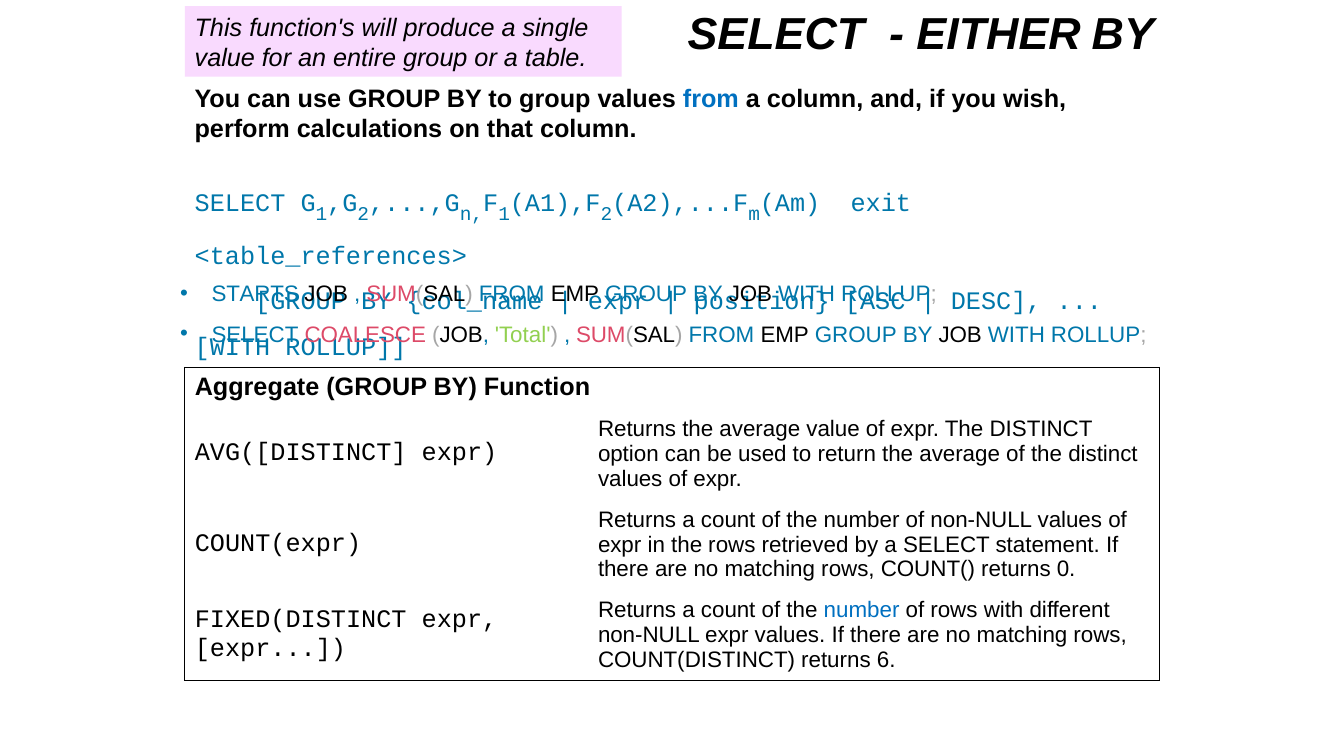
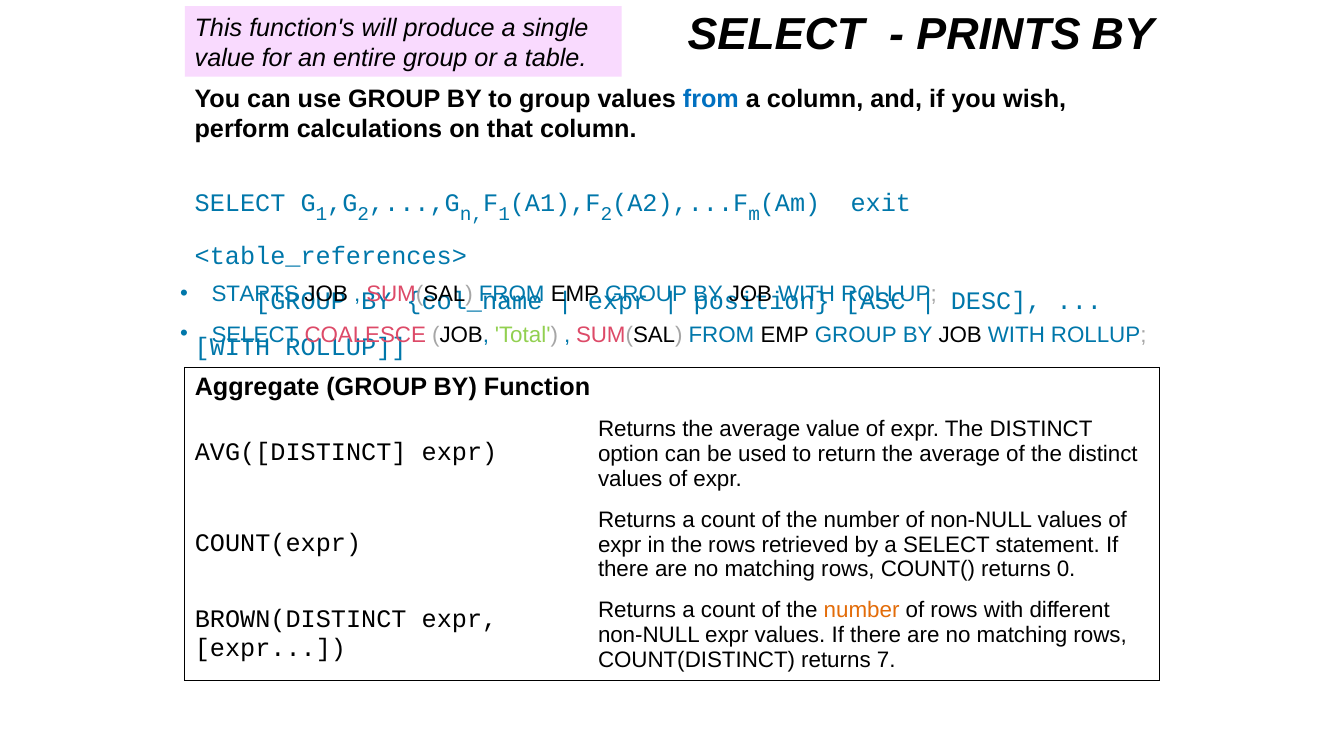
EITHER: EITHER -> PRINTS
number at (862, 611) colour: blue -> orange
FIXED(DISTINCT: FIXED(DISTINCT -> BROWN(DISTINCT
6: 6 -> 7
